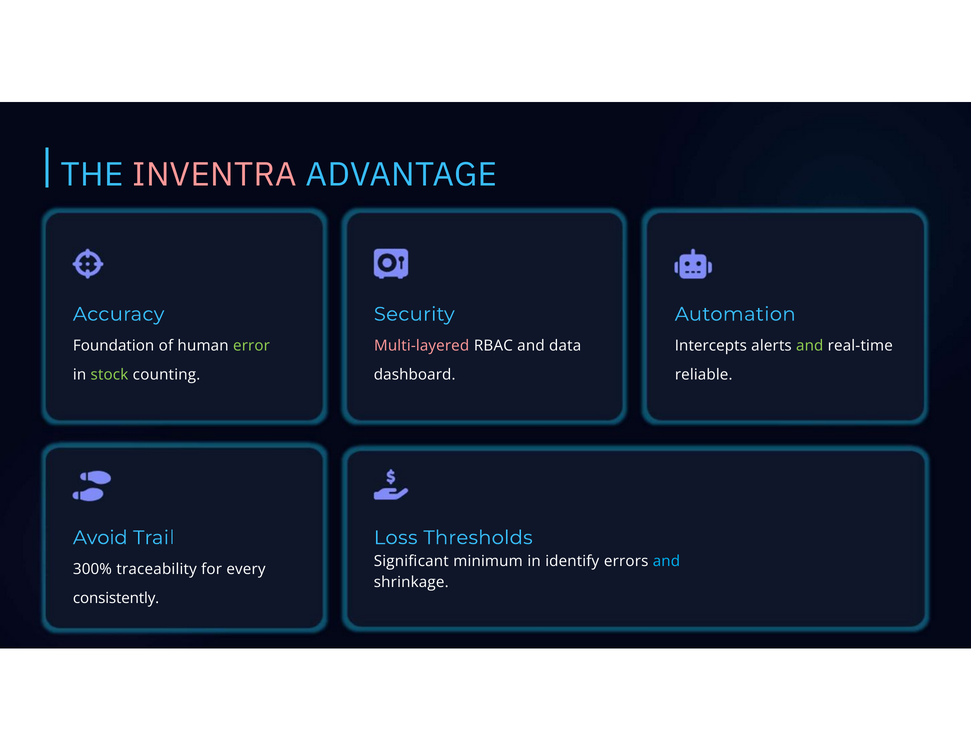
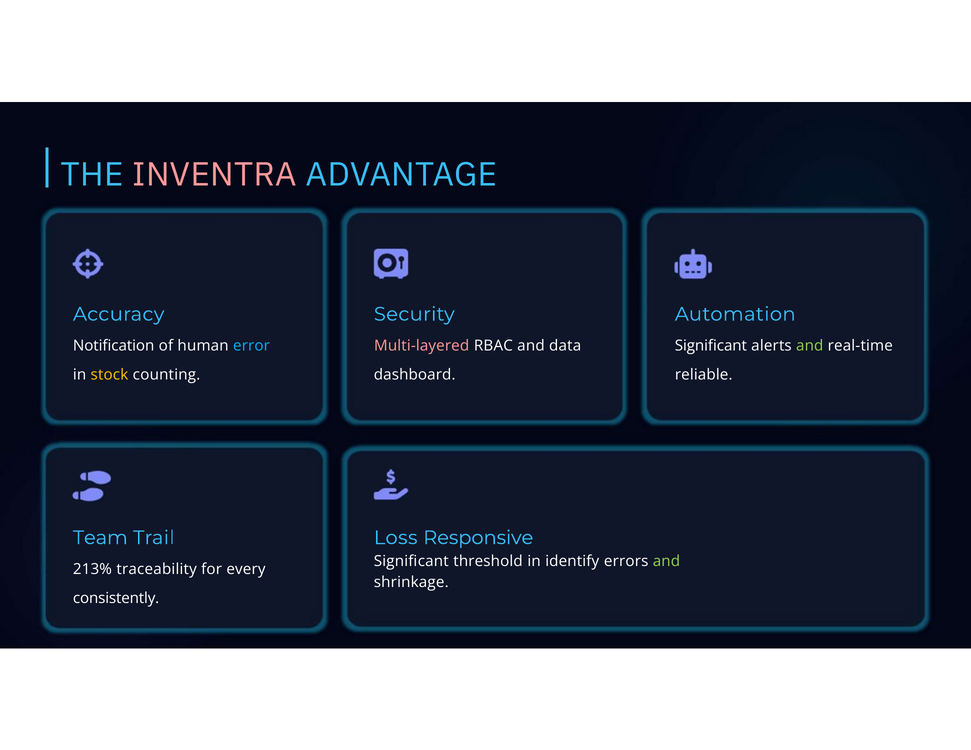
Foundation: Foundation -> Notification
error colour: light green -> light blue
Intercepts at (711, 346): Intercepts -> Significant
stock colour: light green -> yellow
Avoid: Avoid -> Team
Thresholds: Thresholds -> Responsive
minimum: minimum -> threshold
and at (666, 561) colour: light blue -> light green
300%: 300% -> 213%
